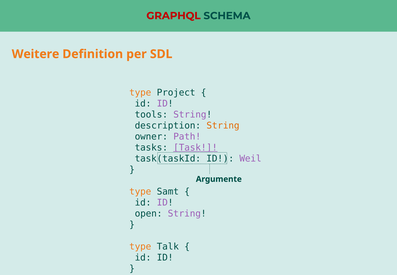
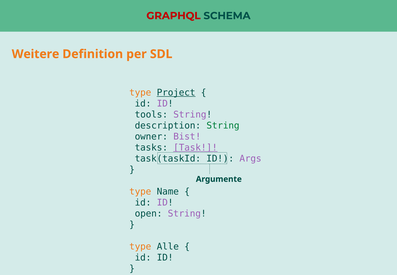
Project underline: none -> present
String at (223, 125) colour: orange -> green
Path: Path -> Bist
Weil: Weil -> Args
Samt: Samt -> Name
Talk: Talk -> Alle
